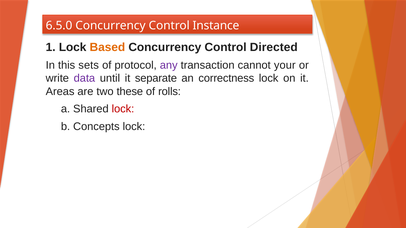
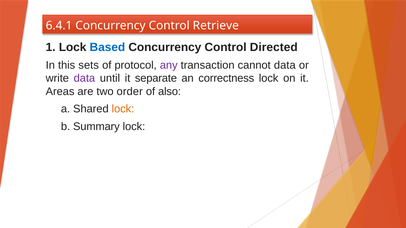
6.5.0: 6.5.0 -> 6.4.1
Instance: Instance -> Retrieve
Based colour: orange -> blue
cannot your: your -> data
these: these -> order
rolls: rolls -> also
lock at (123, 109) colour: red -> orange
Concepts: Concepts -> Summary
